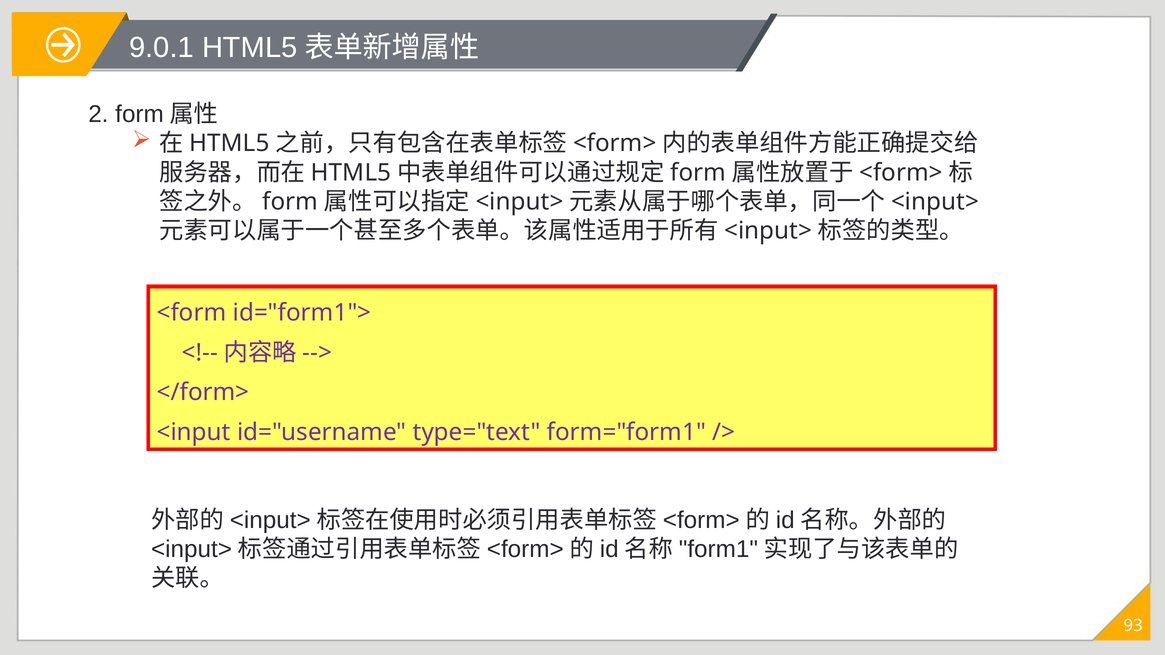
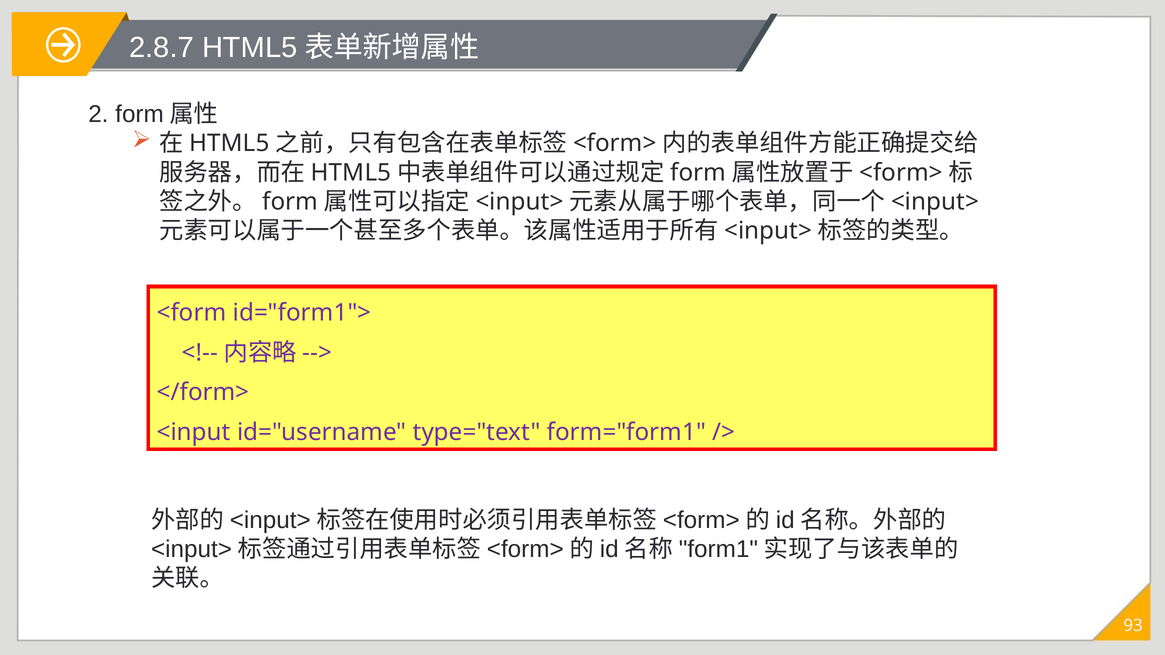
9.0.1: 9.0.1 -> 2.8.7
